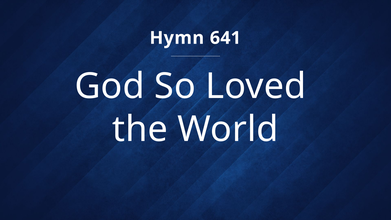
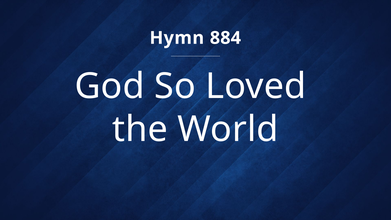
641: 641 -> 884
